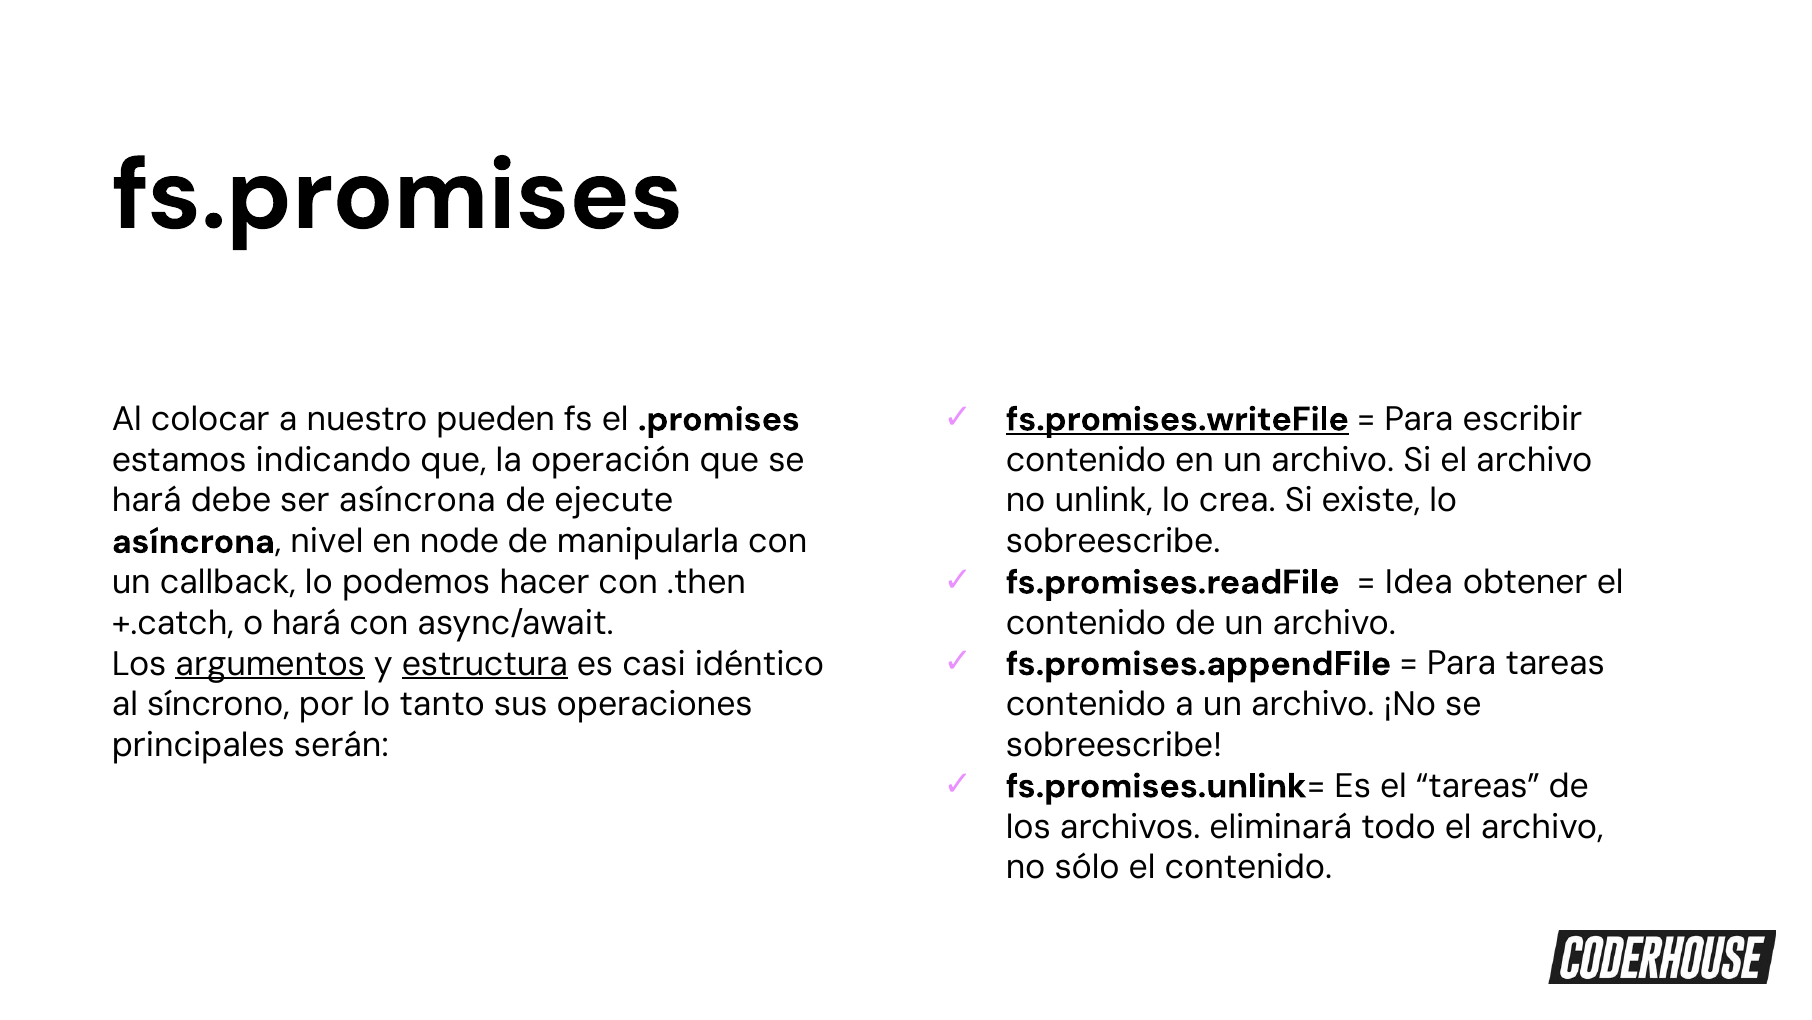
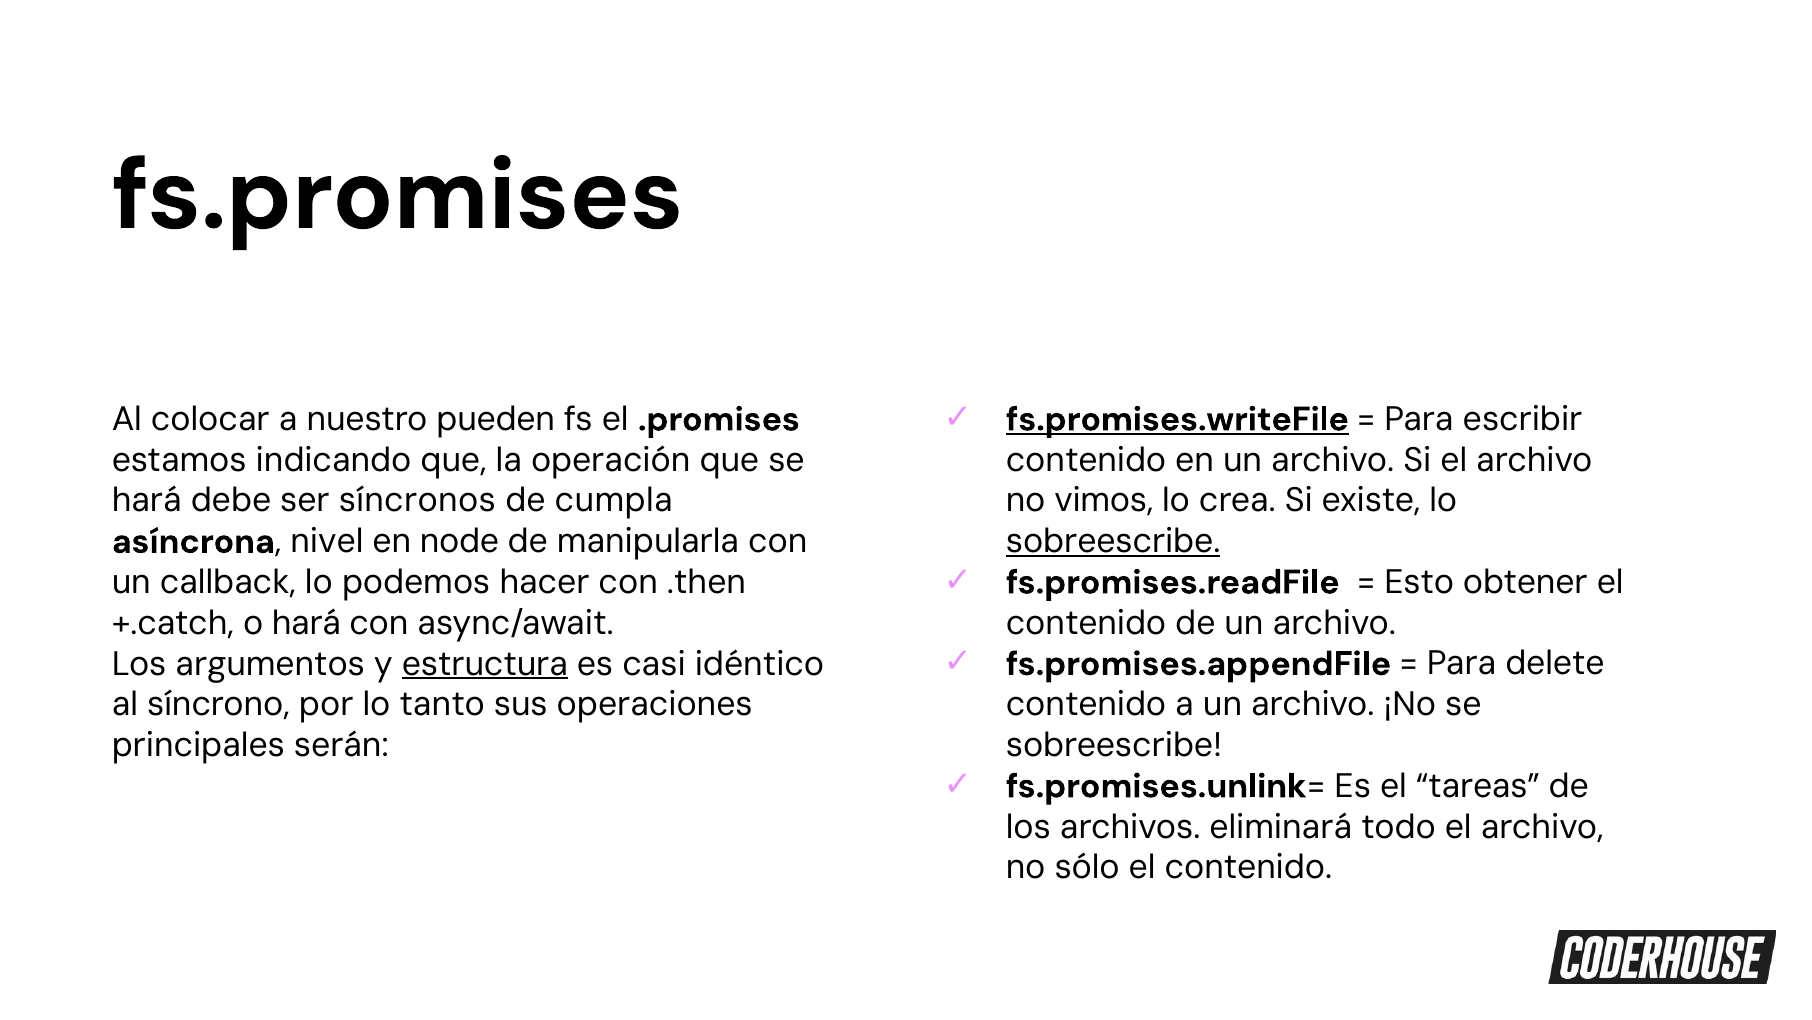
ser asíncrona: asíncrona -> síncronos
ejecute: ejecute -> cumpla
unlink: unlink -> vimos
sobreescribe at (1113, 541) underline: none -> present
Idea: Idea -> Esto
Para tareas: tareas -> delete
argumentos underline: present -> none
